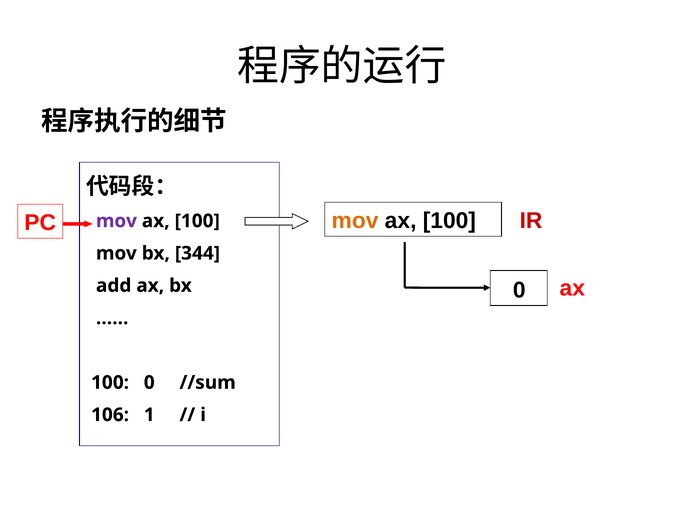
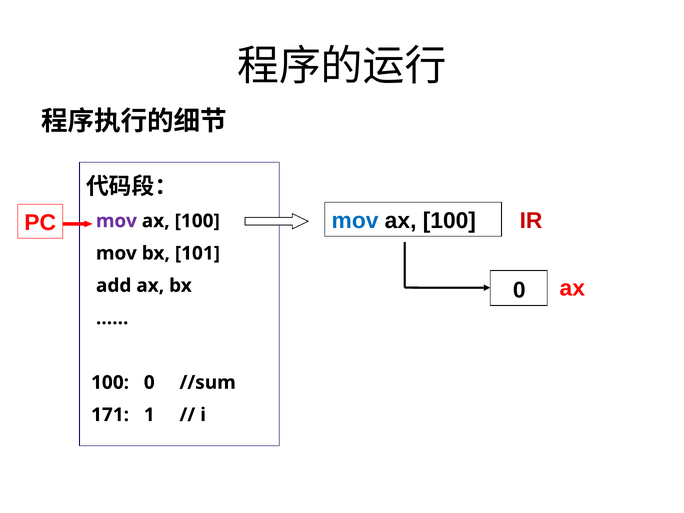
mov at (355, 221) colour: orange -> blue
344: 344 -> 101
106: 106 -> 171
